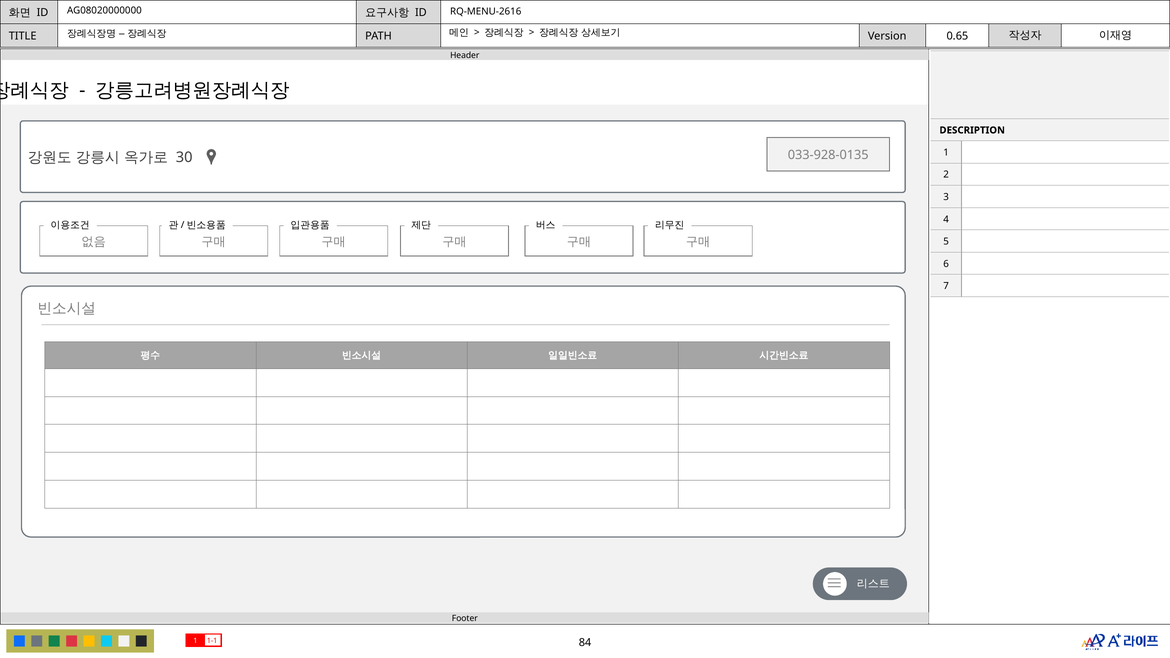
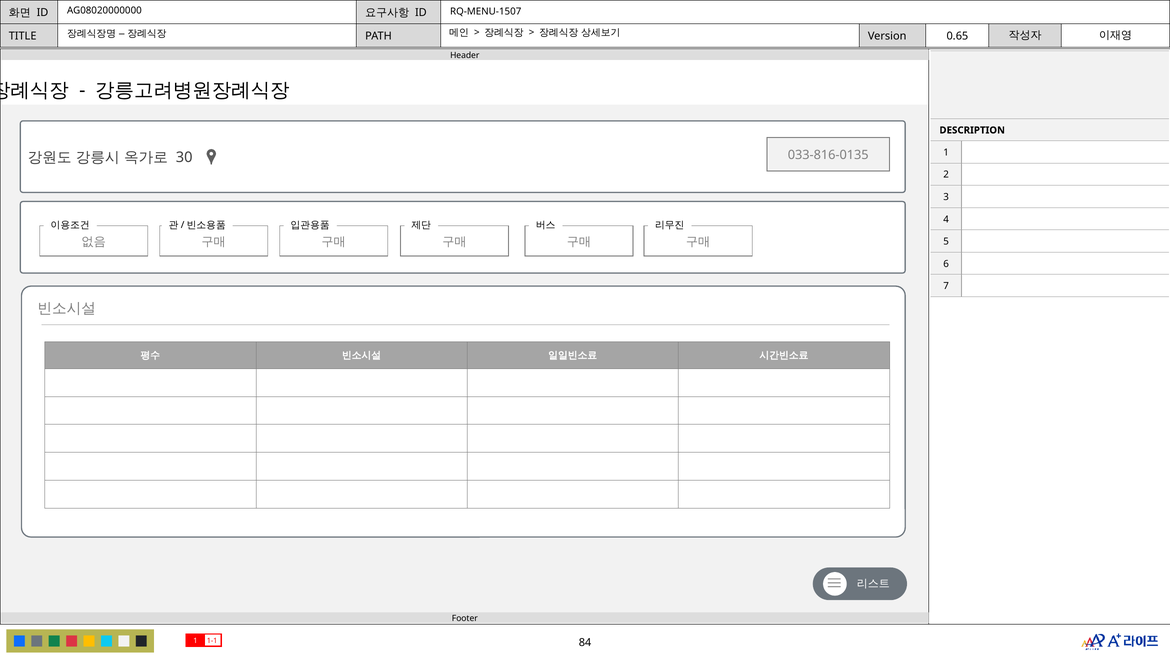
RQ-MENU-2616: RQ-MENU-2616 -> RQ-MENU-1507
033-928-0135: 033-928-0135 -> 033-816-0135
